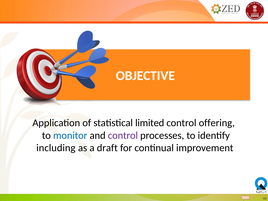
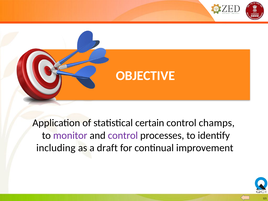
limited: limited -> certain
offering: offering -> champs
monitor colour: blue -> purple
